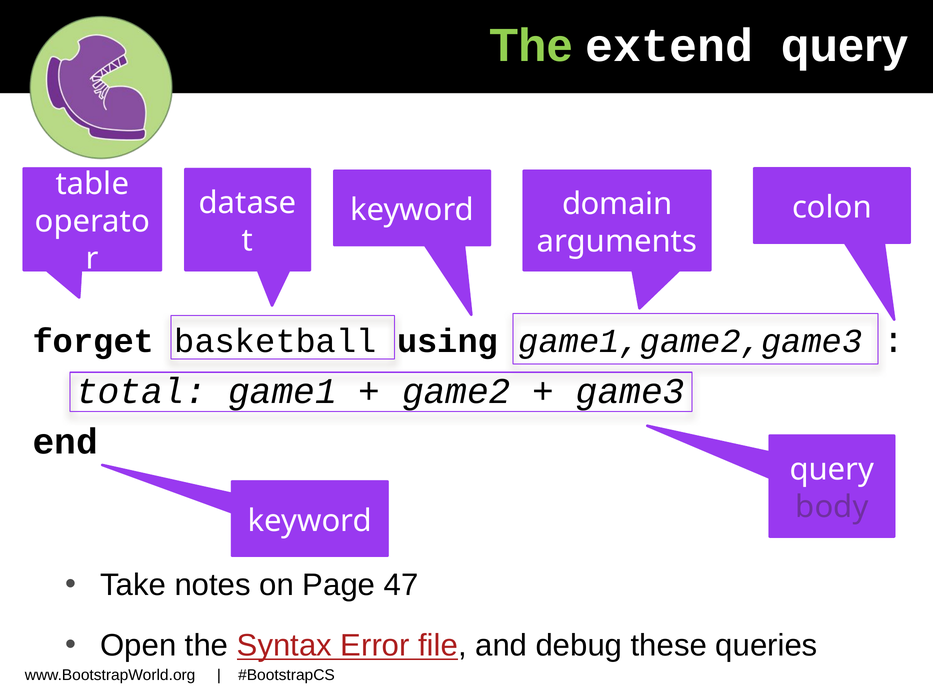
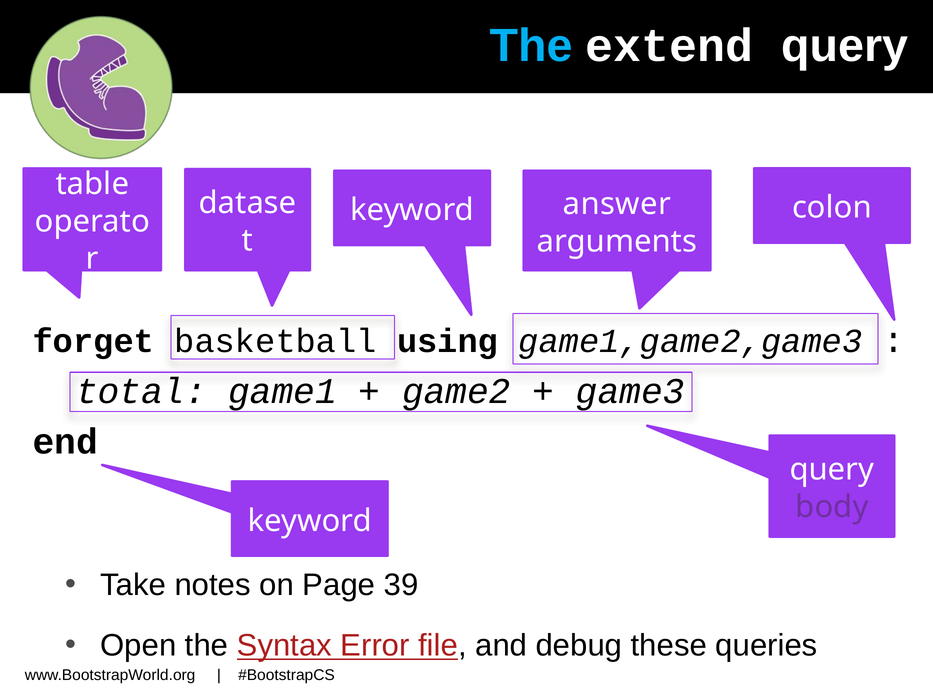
The at (531, 46) colour: light green -> light blue
domain: domain -> answer
47: 47 -> 39
